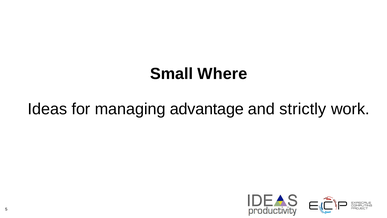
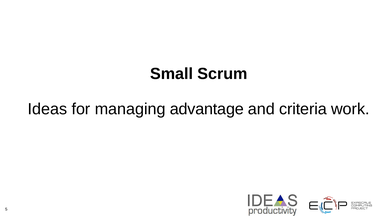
Where: Where -> Scrum
strictly: strictly -> criteria
